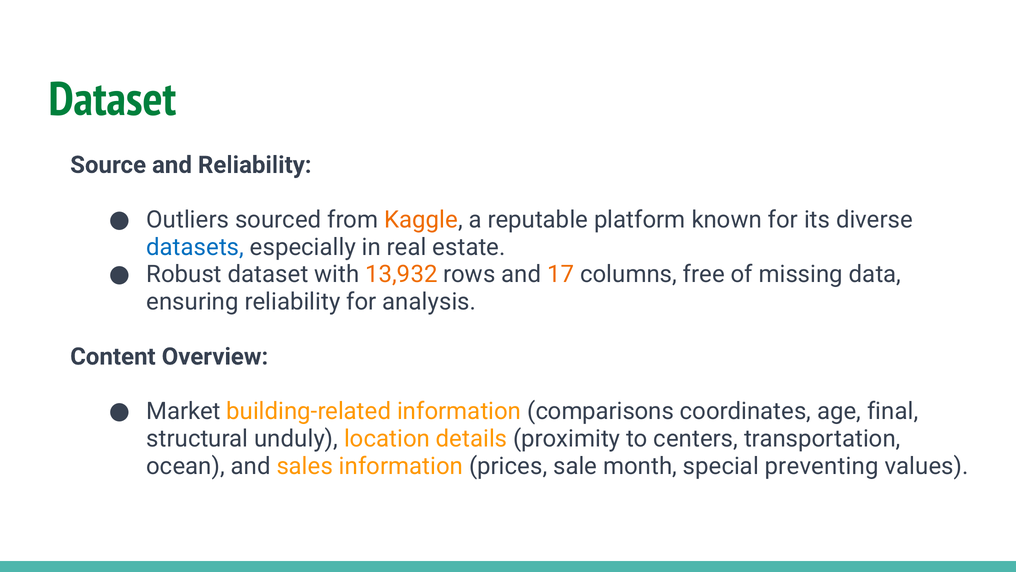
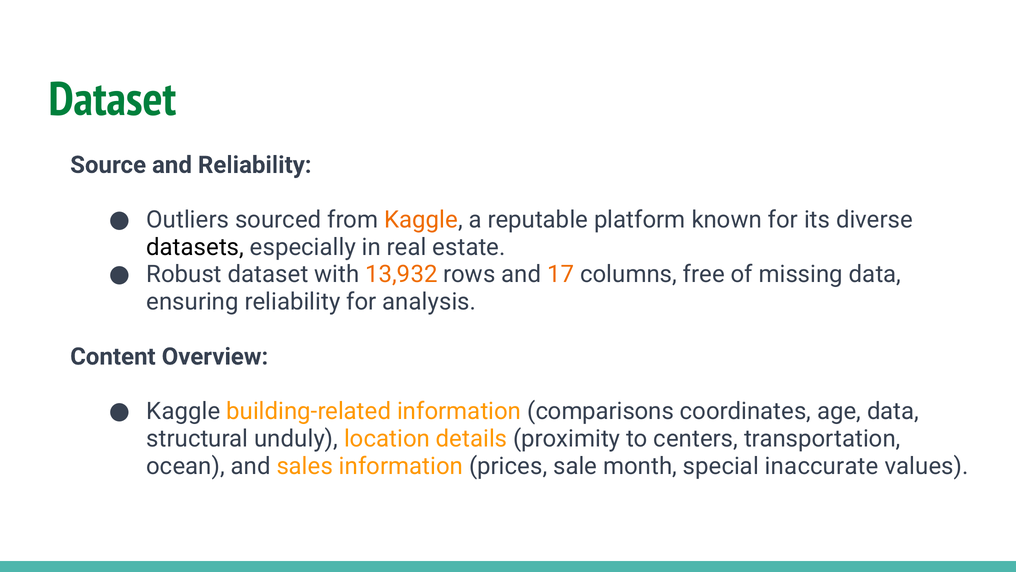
datasets colour: blue -> black
Market at (183, 411): Market -> Kaggle
age final: final -> data
preventing: preventing -> inaccurate
